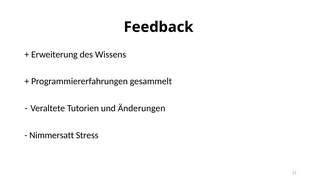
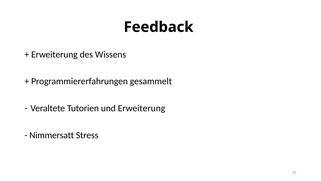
und Änderungen: Änderungen -> Erweiterung
